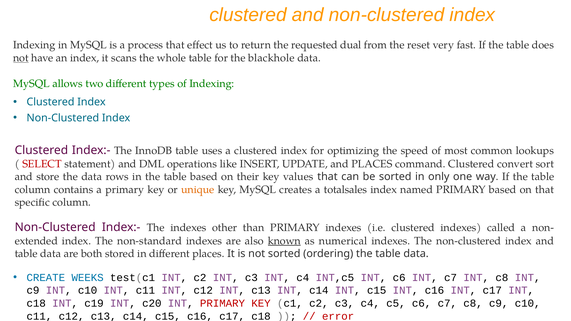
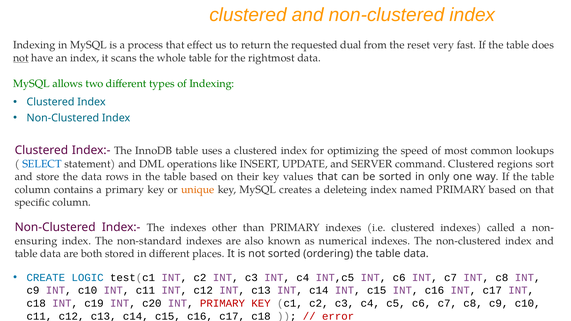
blackhole: blackhole -> rightmost
SELECT colour: red -> blue
and PLACES: PLACES -> SERVER
convert: convert -> regions
totalsales: totalsales -> deleteing
extended: extended -> ensuring
known underline: present -> none
WEEKS: WEEKS -> LOGIC
